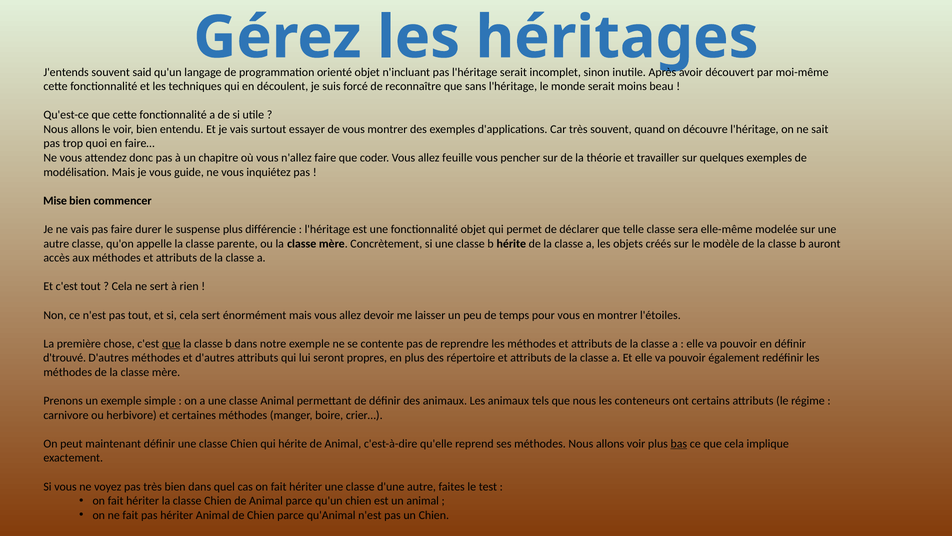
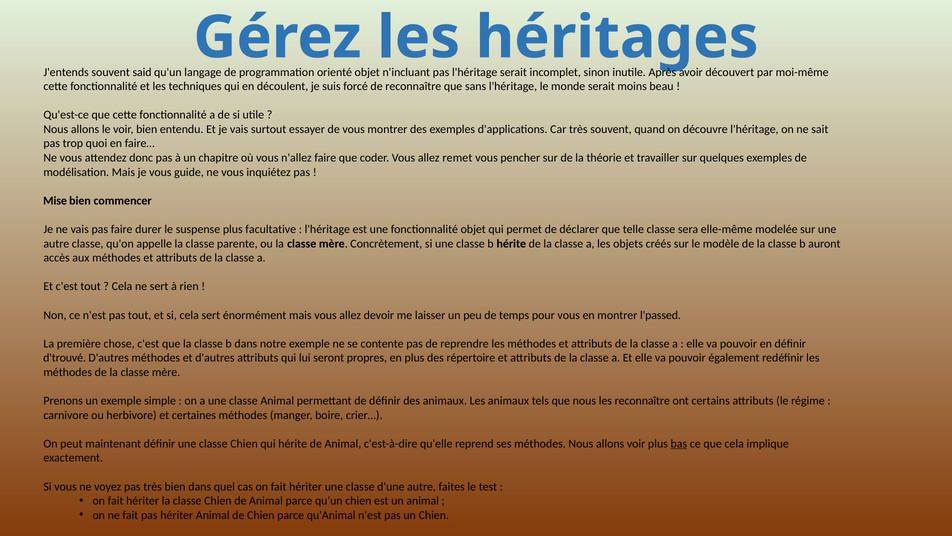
feuille: feuille -> remet
différencie: différencie -> facultative
l'étoiles: l'étoiles -> l'passed
que at (171, 343) underline: present -> none
les conteneurs: conteneurs -> reconnaître
